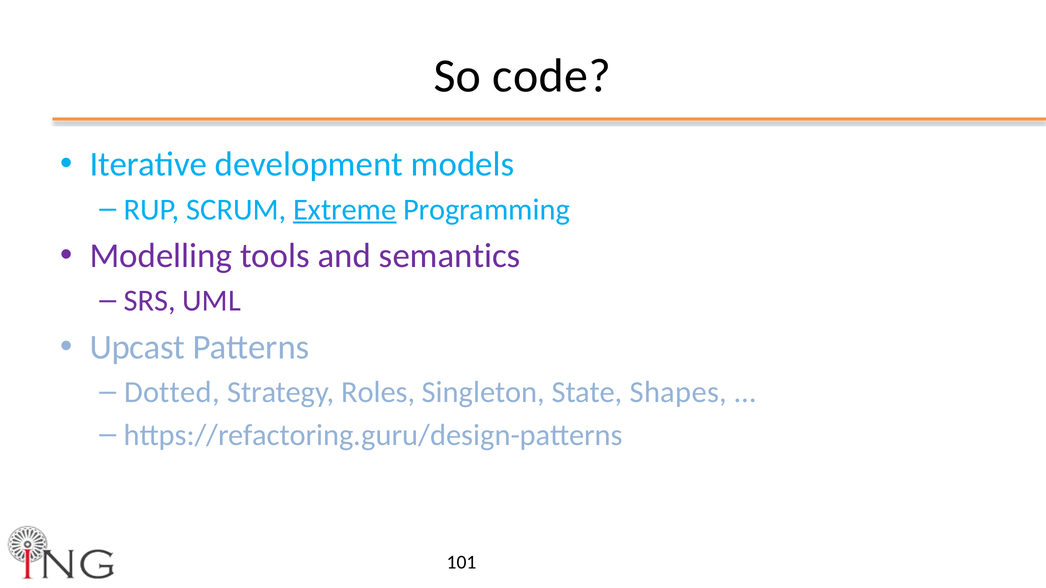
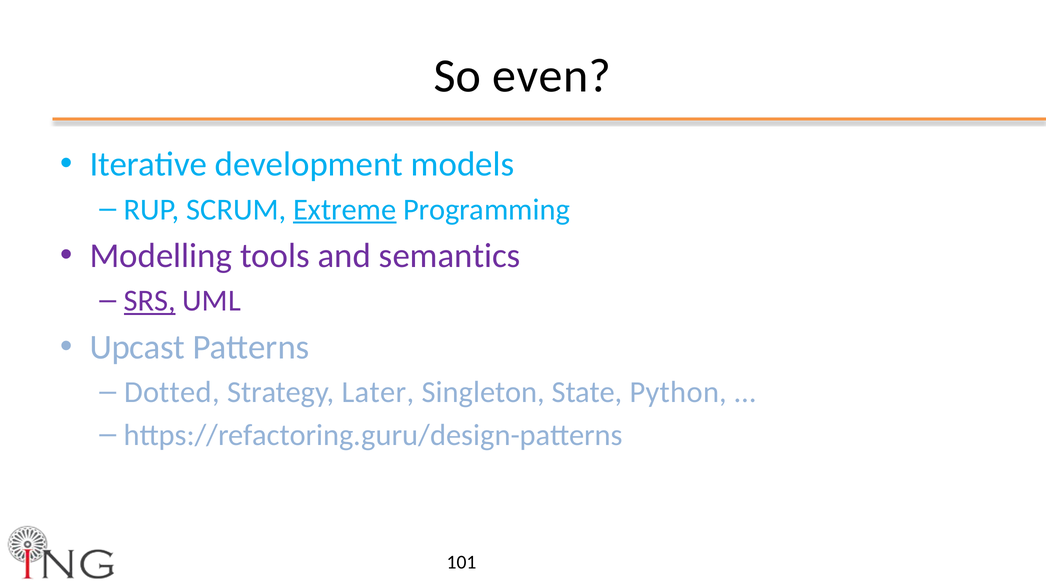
code: code -> even
SRS underline: none -> present
Roles: Roles -> Later
Shapes: Shapes -> Python
